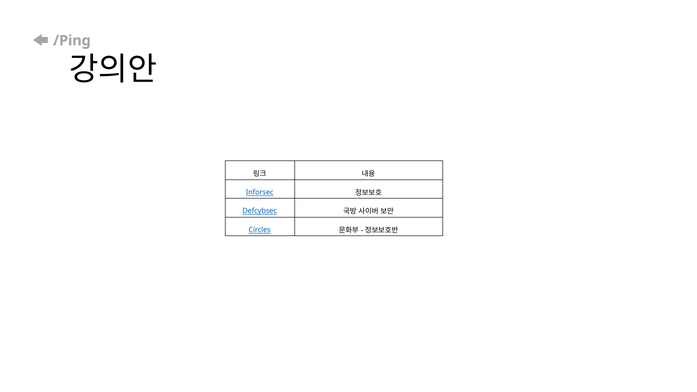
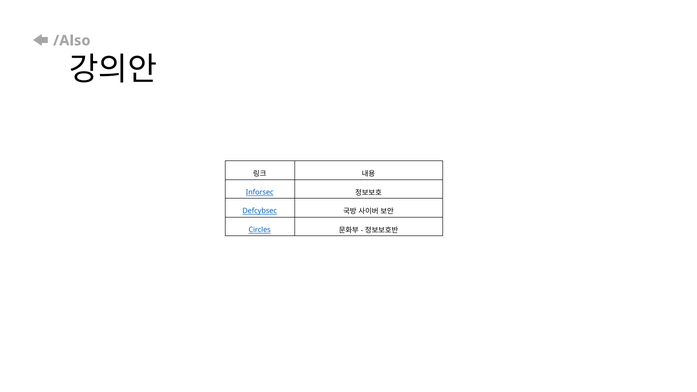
/Ping: /Ping -> /Also
